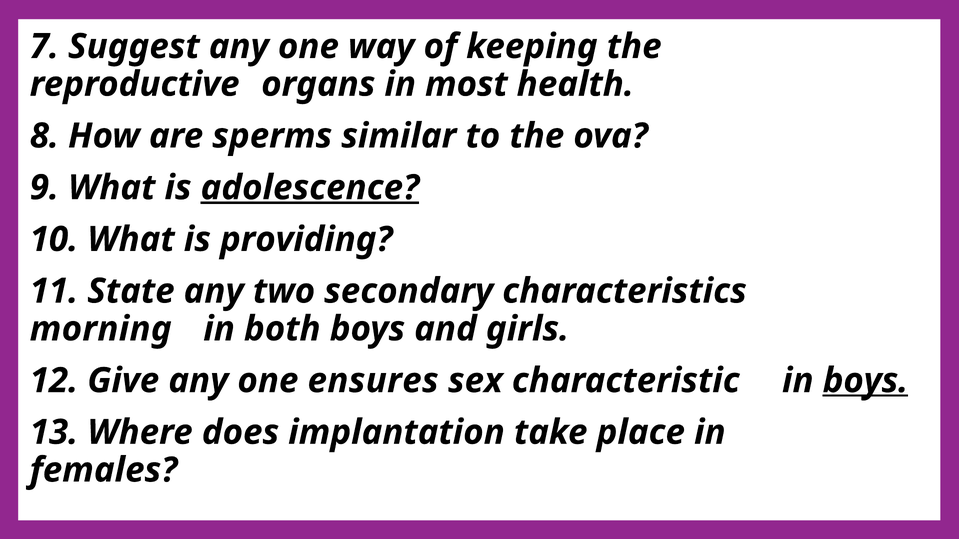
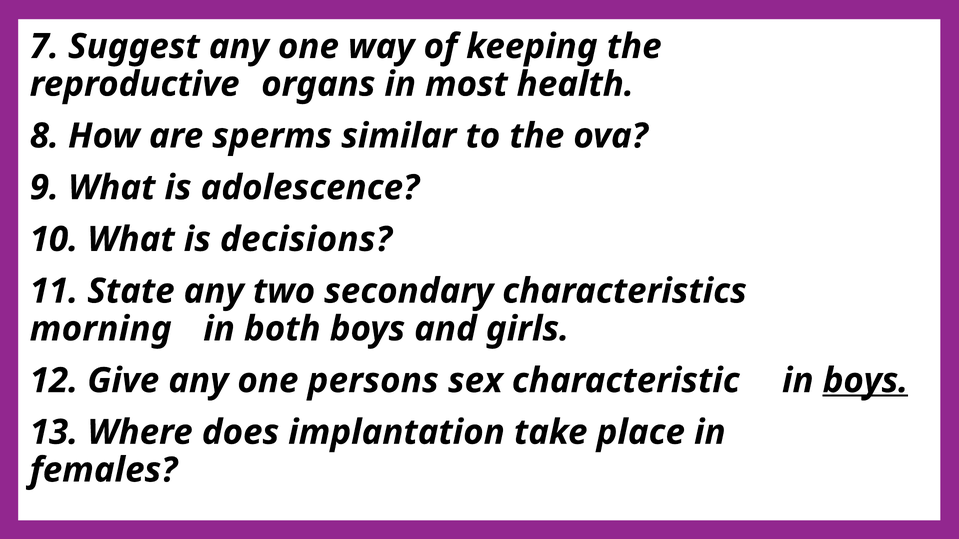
adolescence underline: present -> none
providing: providing -> decisions
ensures: ensures -> persons
